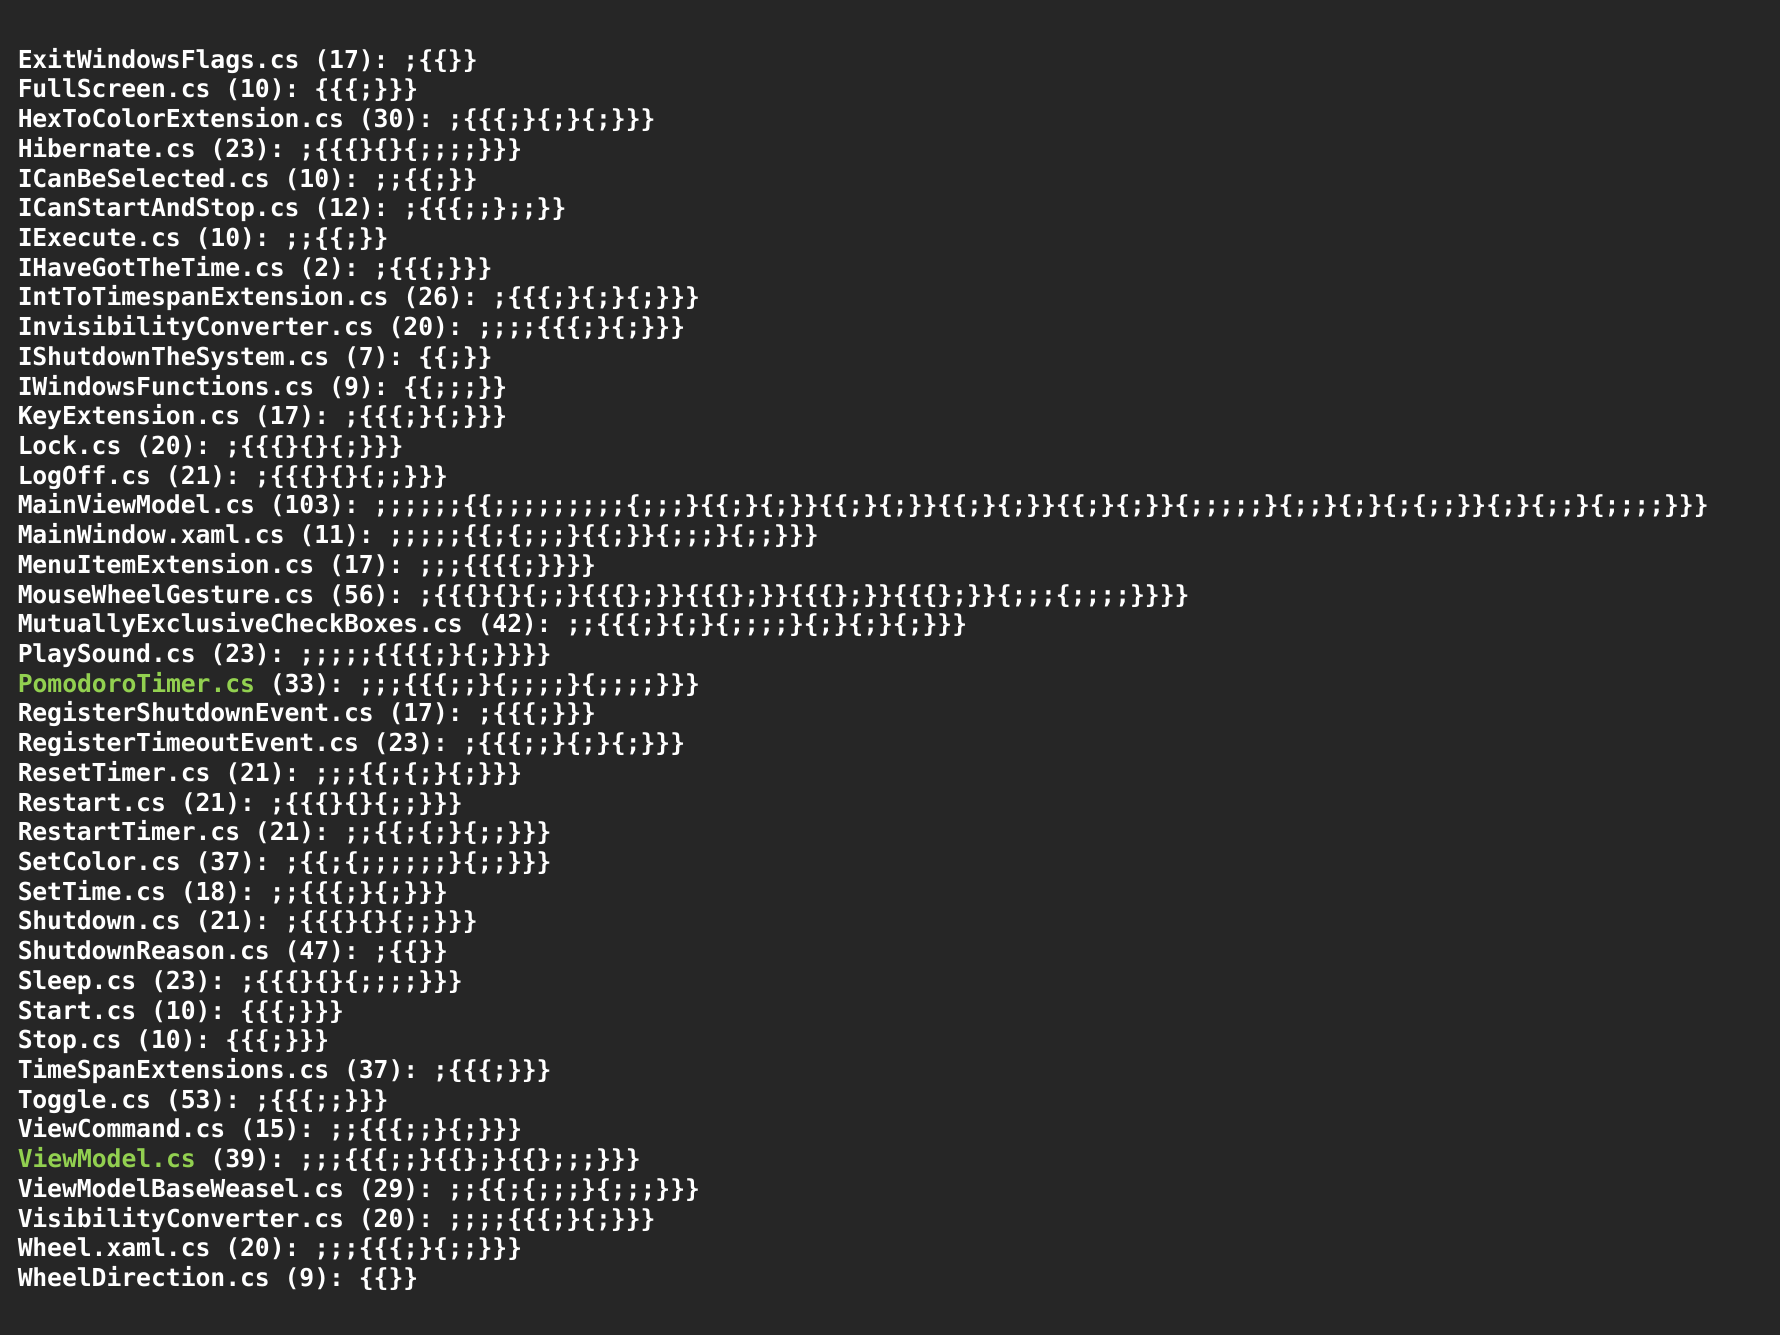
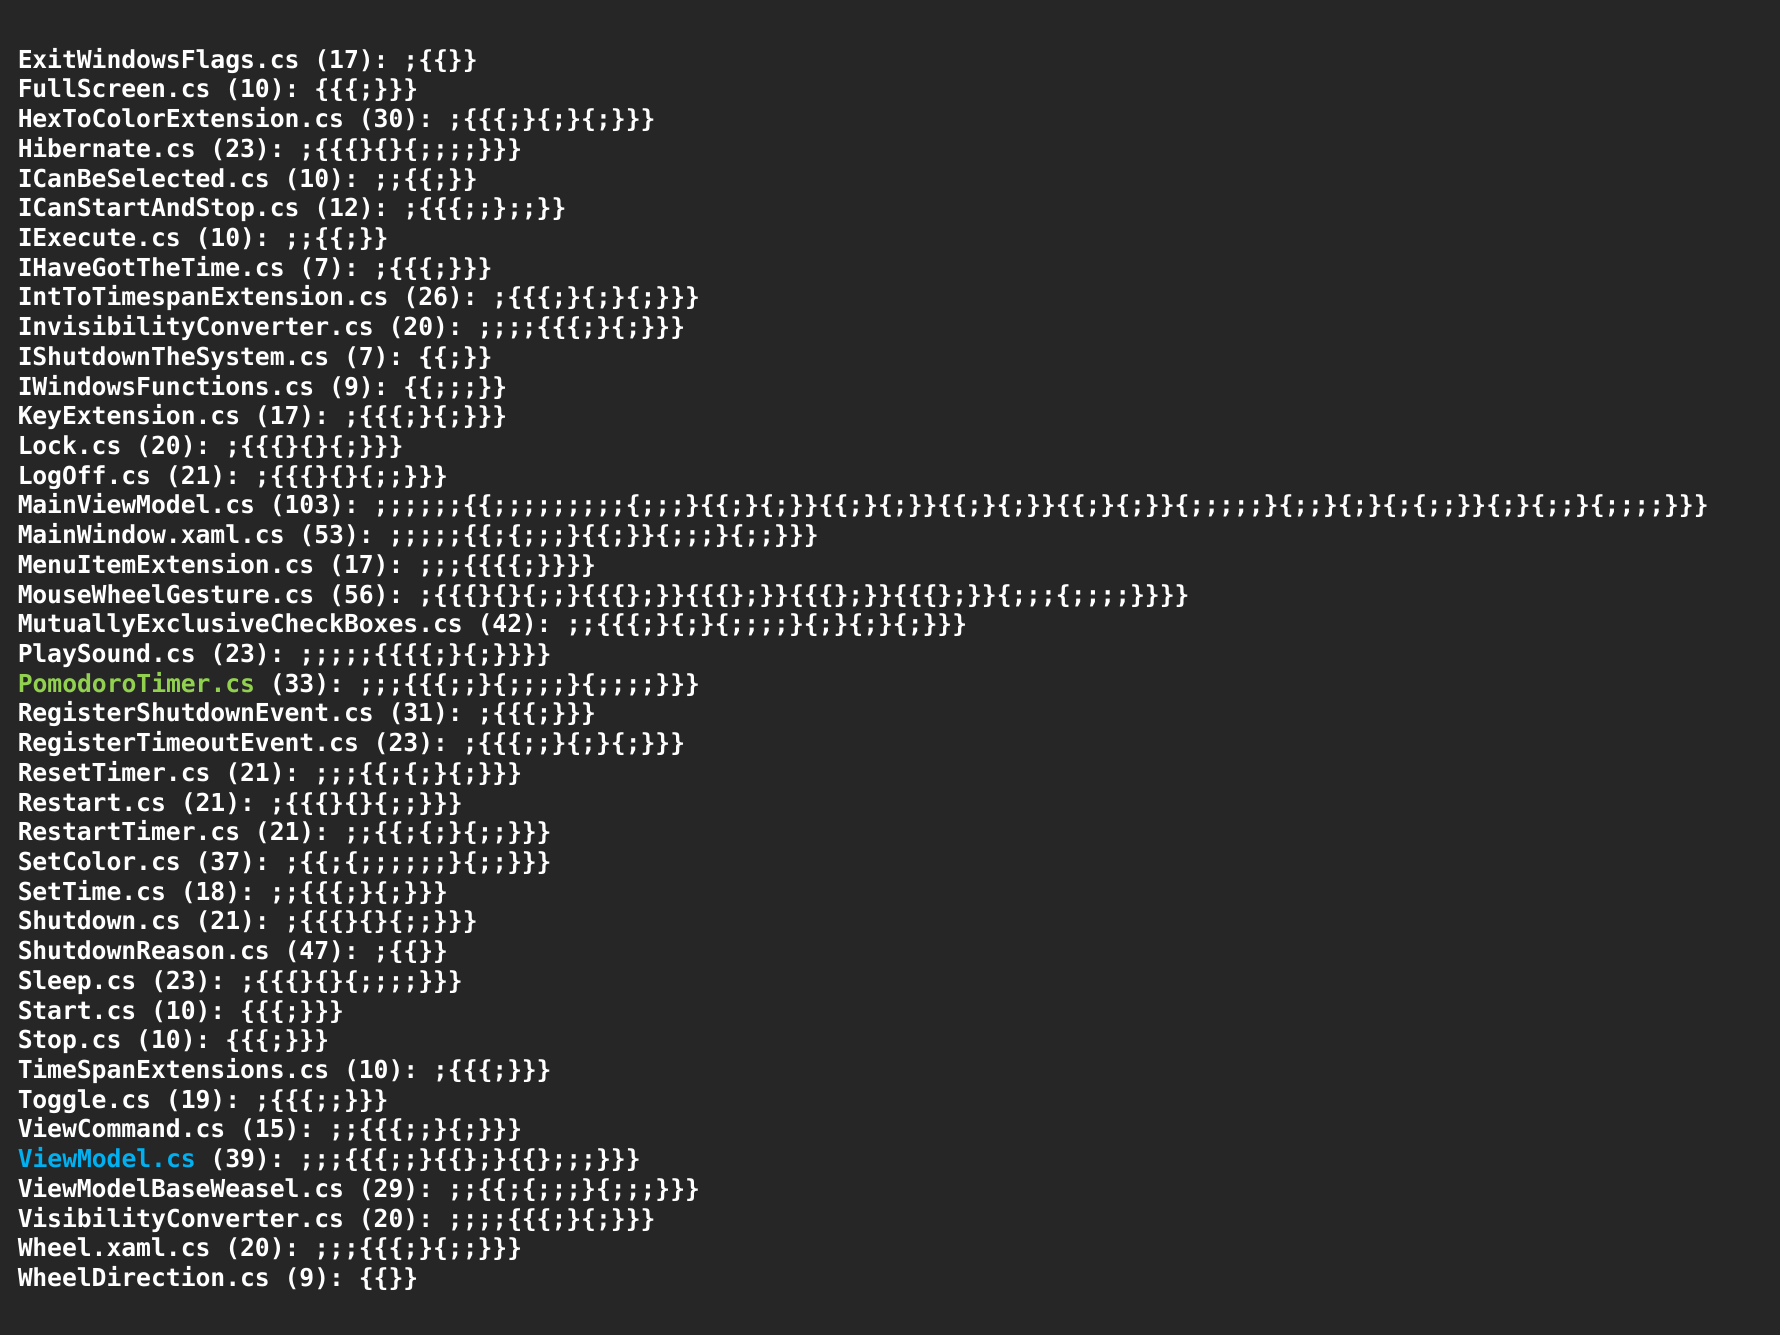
IHaveGotTheTime.cs 2: 2 -> 7
11: 11 -> 53
RegisterShutdownEvent.cs 17: 17 -> 31
TimeSpanExtensions.cs 37: 37 -> 10
53: 53 -> 19
ViewModel.cs colour: light green -> light blue
